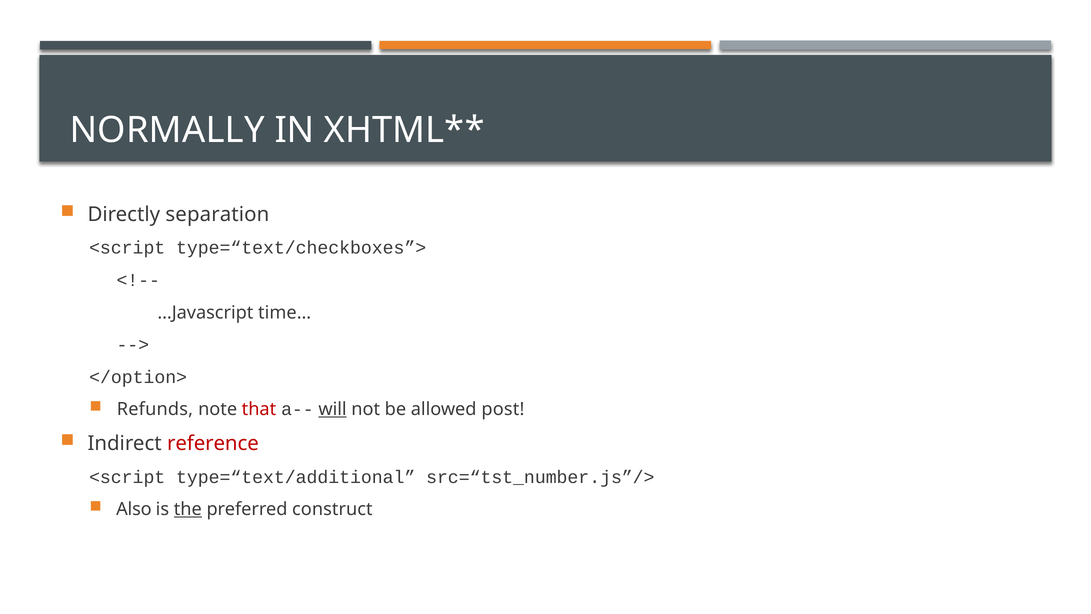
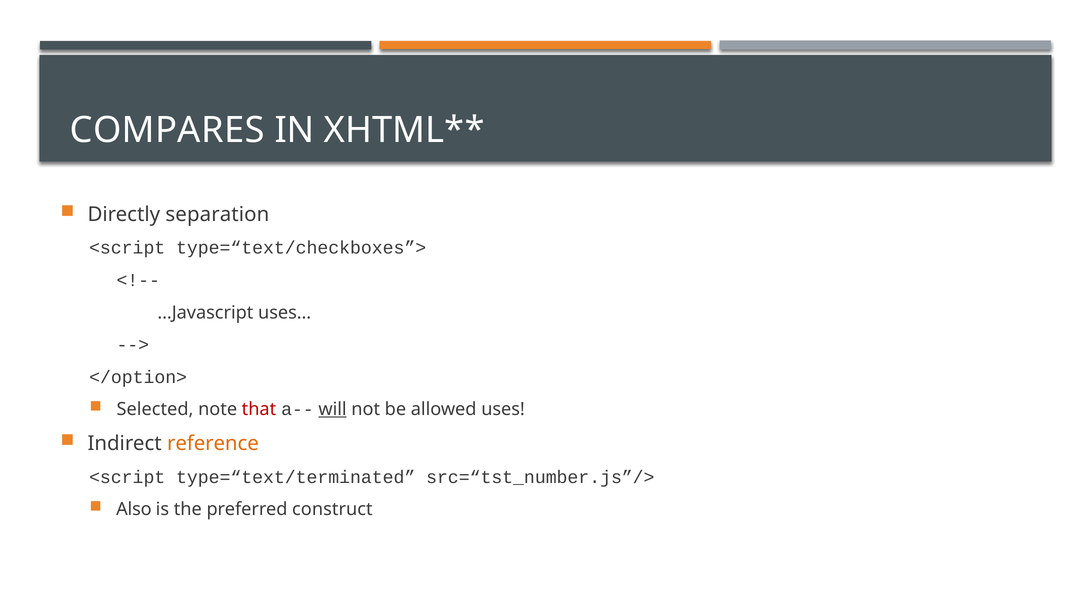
NORMALLY: NORMALLY -> COMPARES
time…: time… -> uses…
Refunds: Refunds -> Selected
post: post -> uses
reference colour: red -> orange
type=“text/additional: type=“text/additional -> type=“text/terminated
the underline: present -> none
